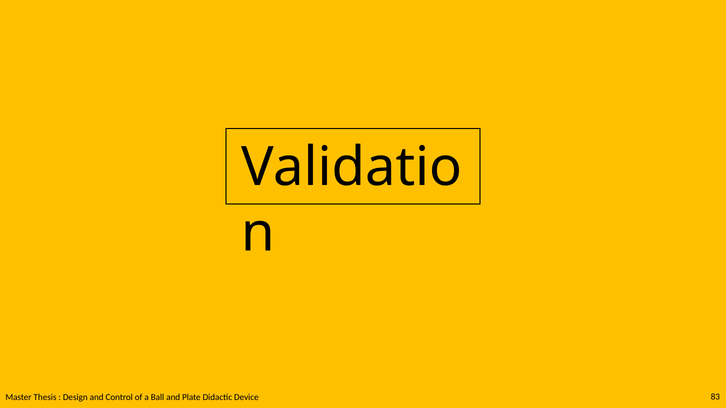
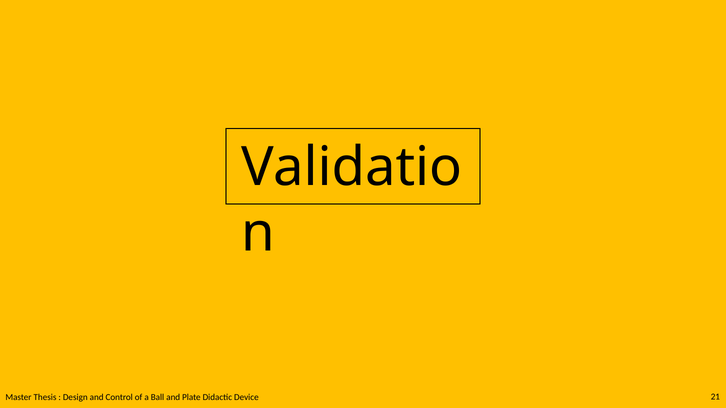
83: 83 -> 21
